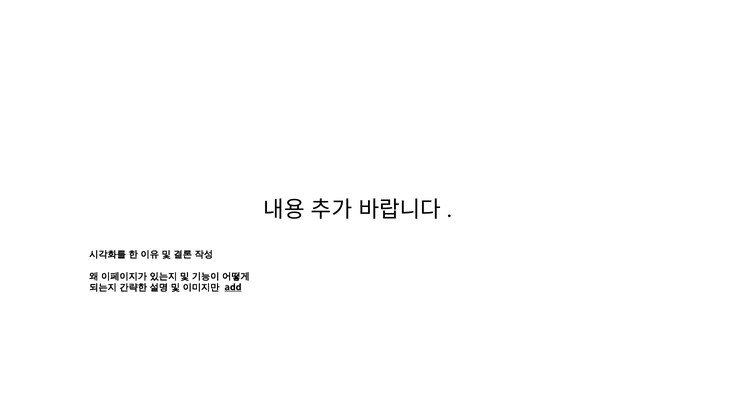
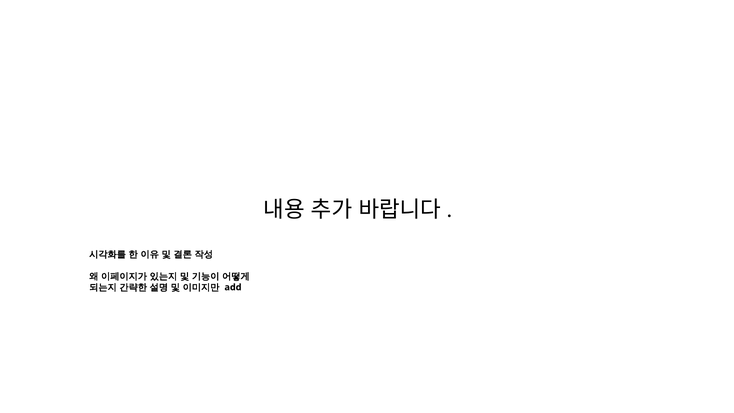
add underline: present -> none
